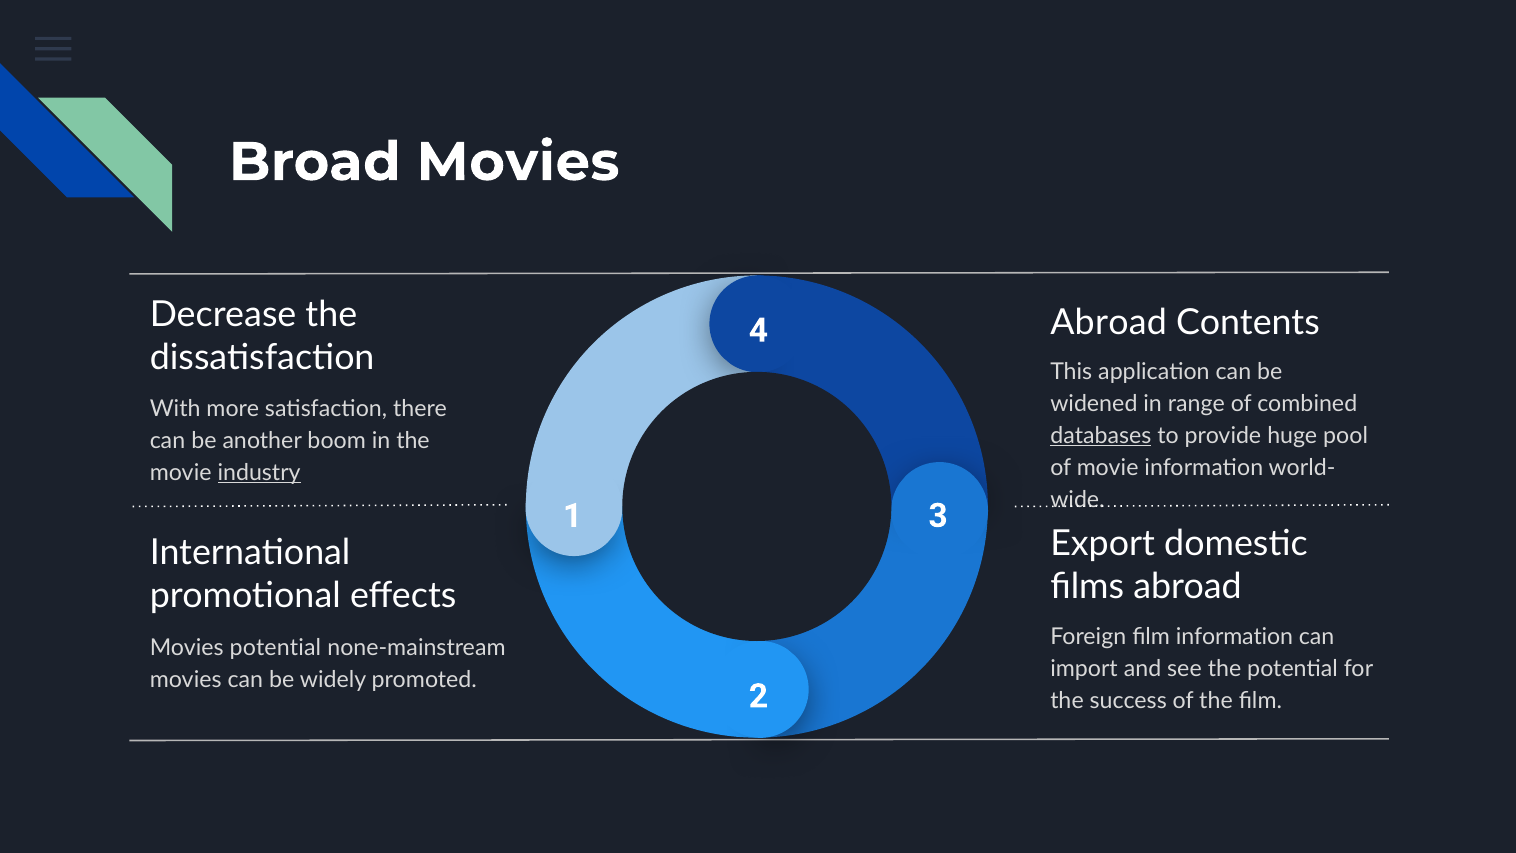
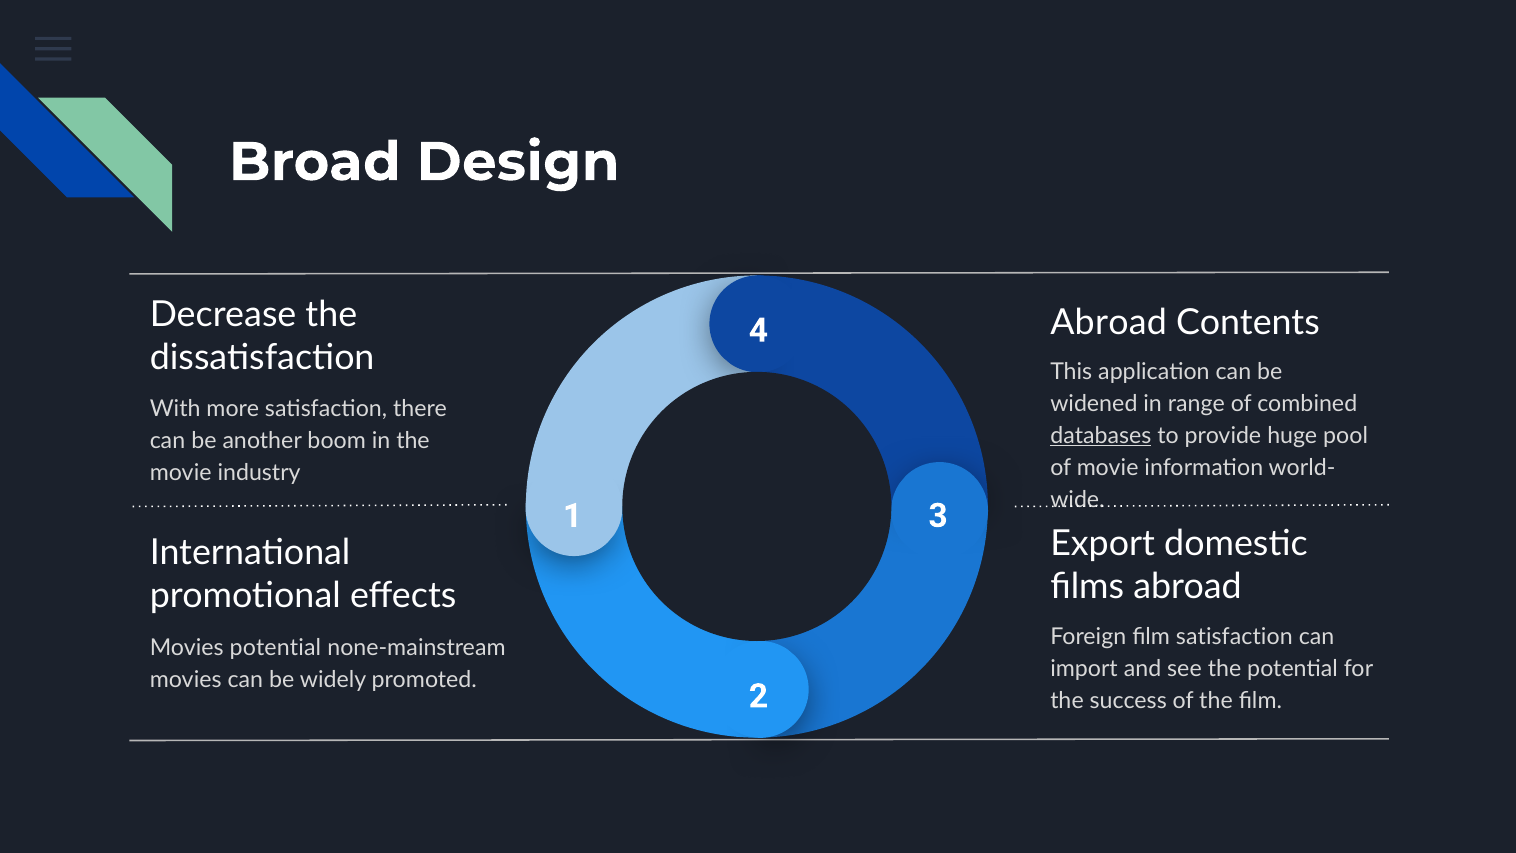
Broad Movies: Movies -> Design
industry underline: present -> none
film information: information -> satisfaction
